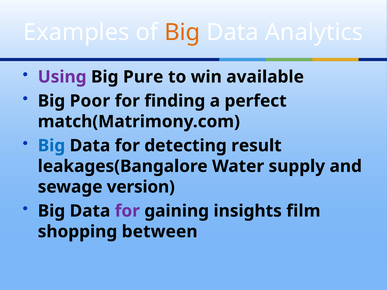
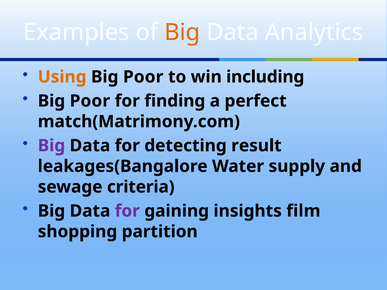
Using colour: purple -> orange
Pure at (143, 77): Pure -> Poor
available: available -> including
Big at (51, 146) colour: blue -> purple
version: version -> criteria
between: between -> partition
